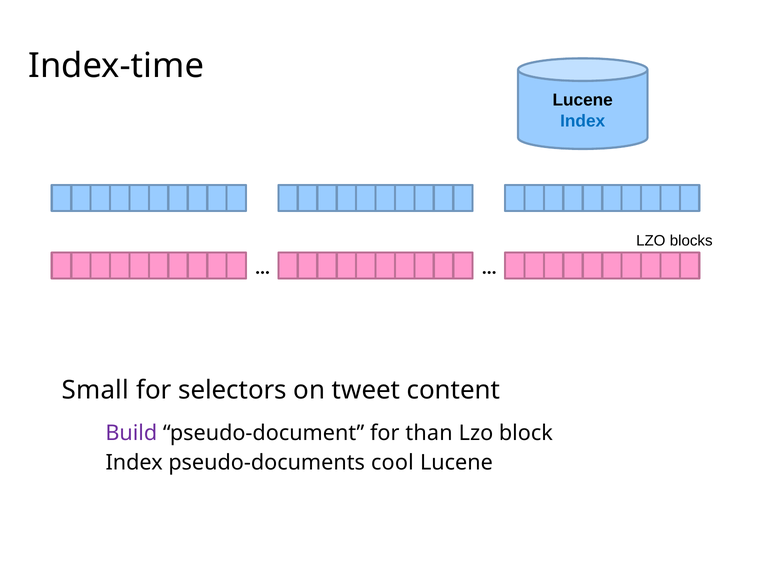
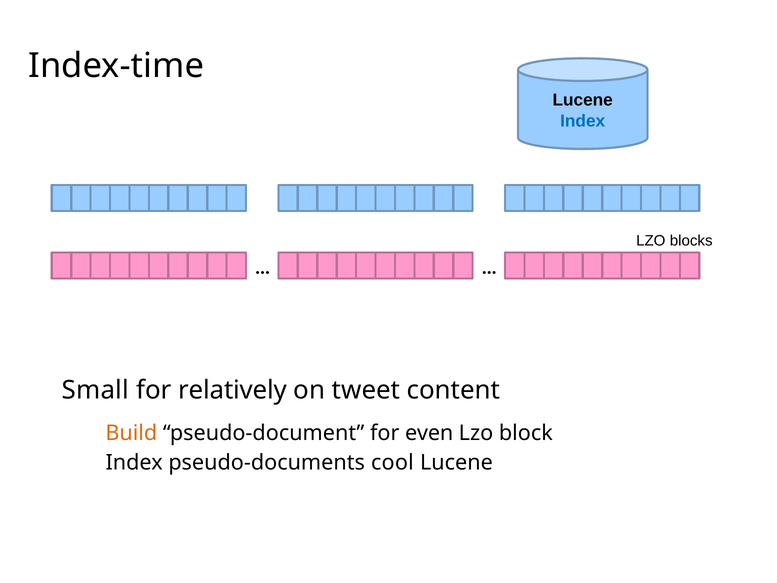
selectors: selectors -> relatively
Build colour: purple -> orange
than: than -> even
